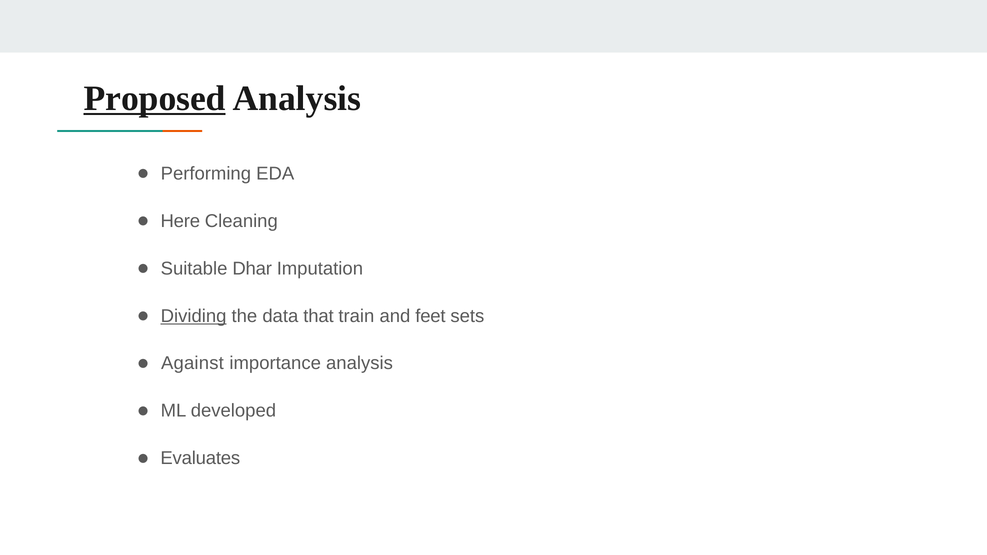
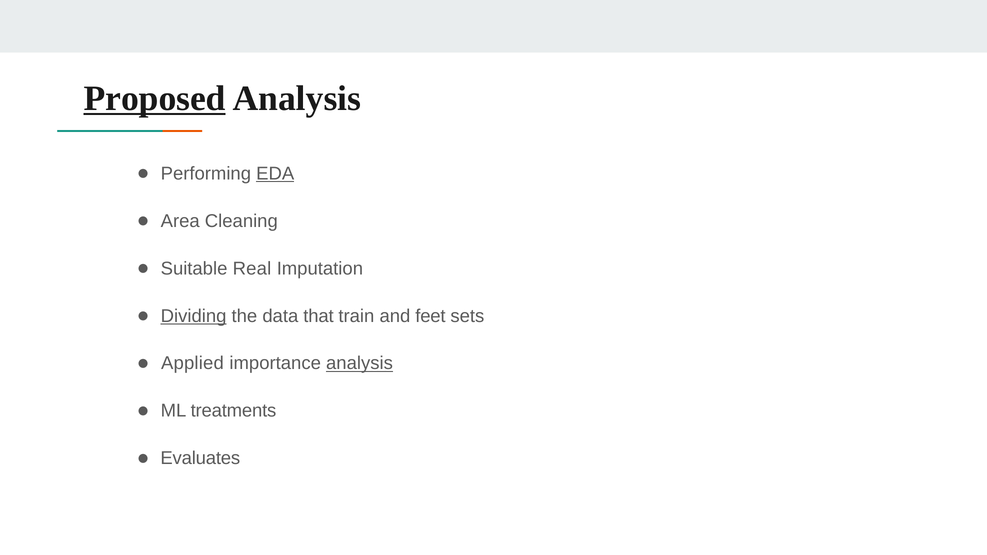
EDA underline: none -> present
Here: Here -> Area
Dhar: Dhar -> Real
Against: Against -> Applied
analysis at (359, 363) underline: none -> present
developed: developed -> treatments
